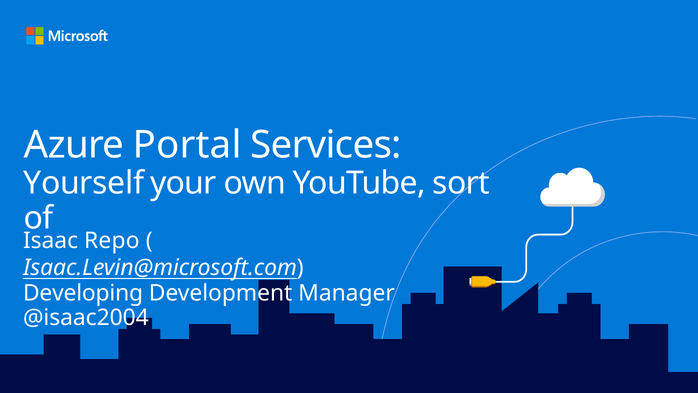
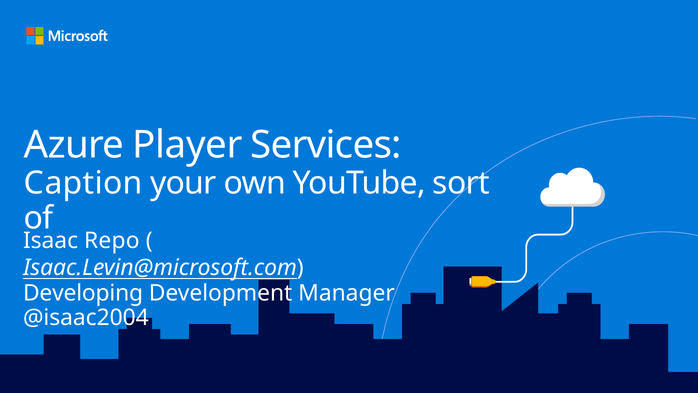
Portal: Portal -> Player
Yourself: Yourself -> Caption
